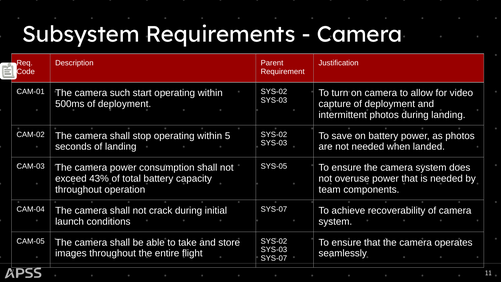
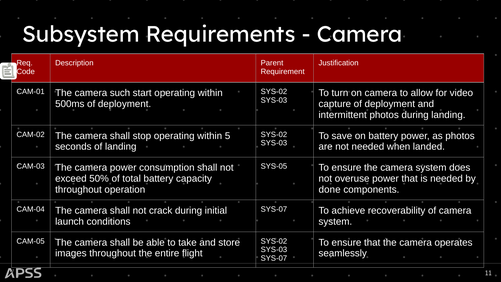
43%: 43% -> 50%
team: team -> done
